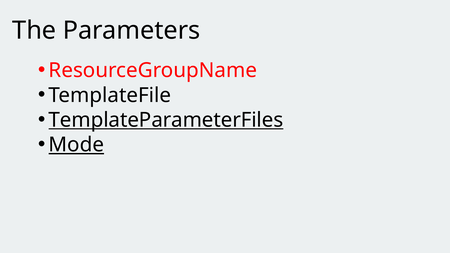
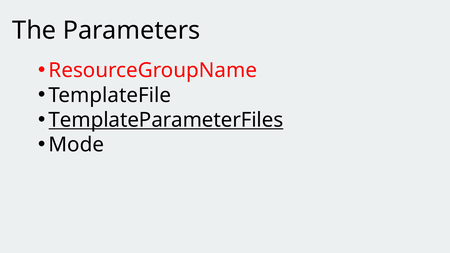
Mode underline: present -> none
